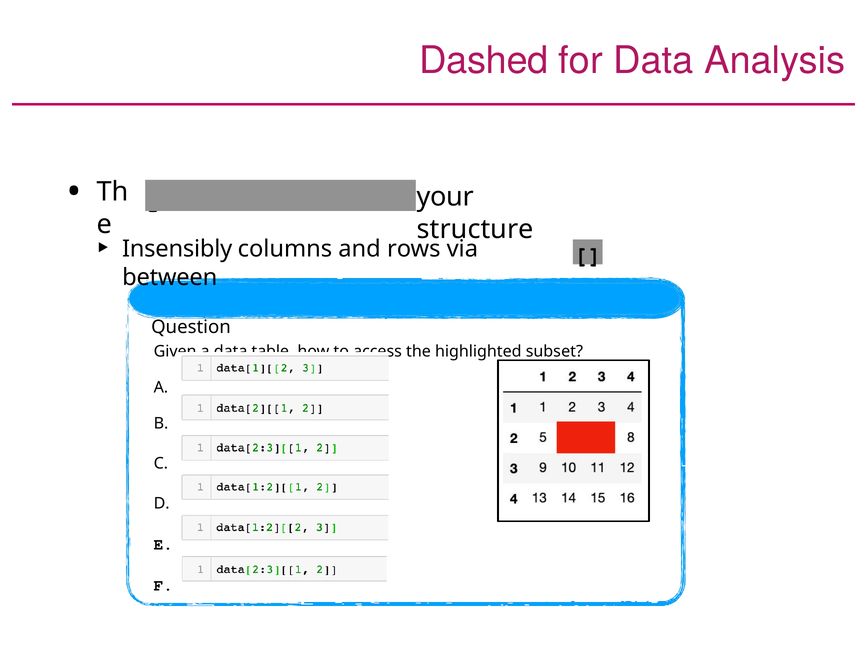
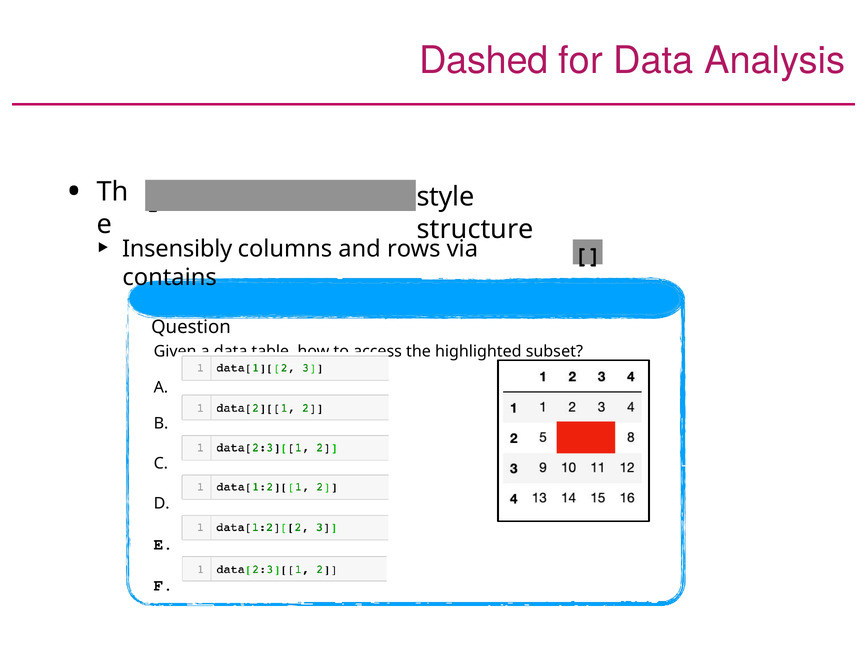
your: your -> style
between: between -> contains
